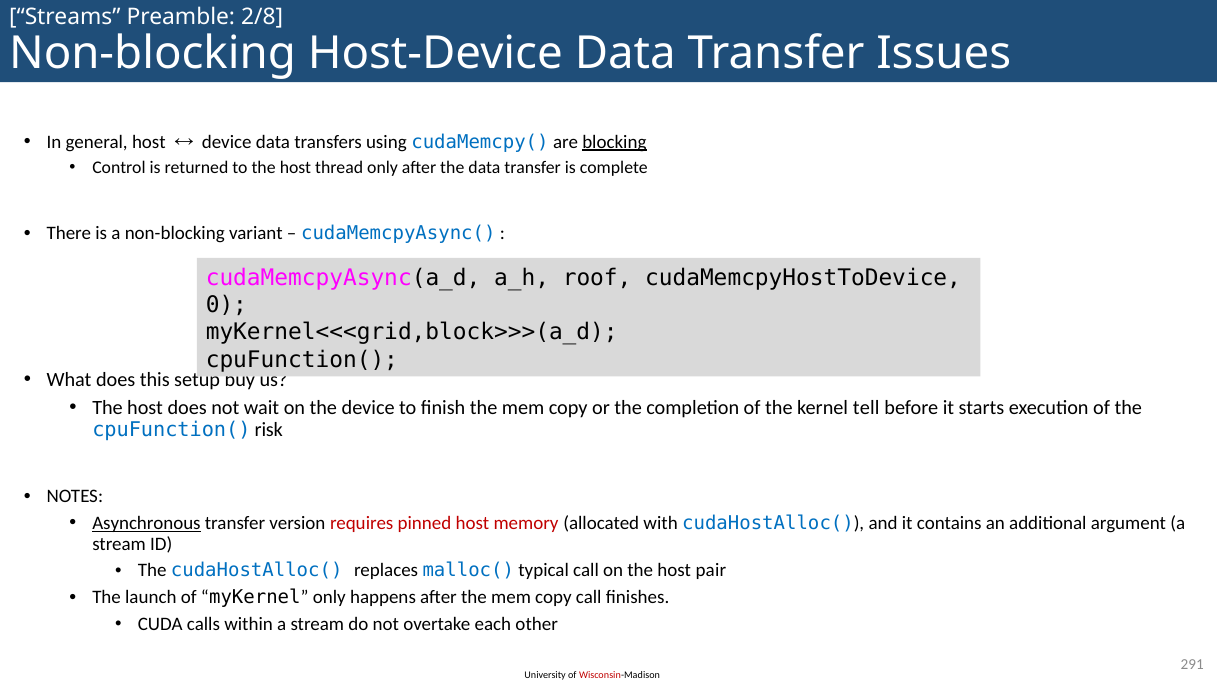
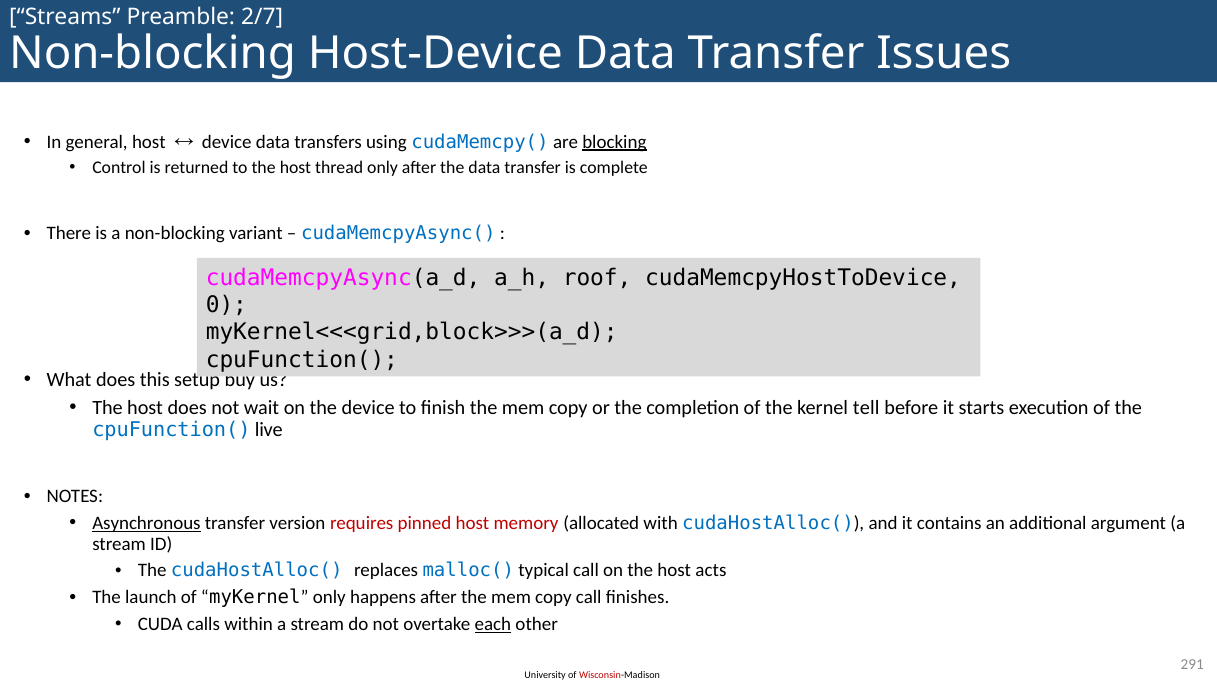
2/8: 2/8 -> 2/7
risk: risk -> live
pair: pair -> acts
each underline: none -> present
